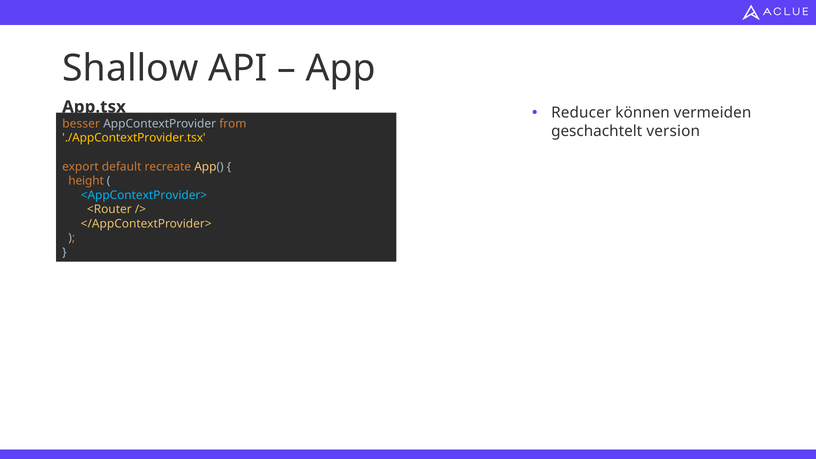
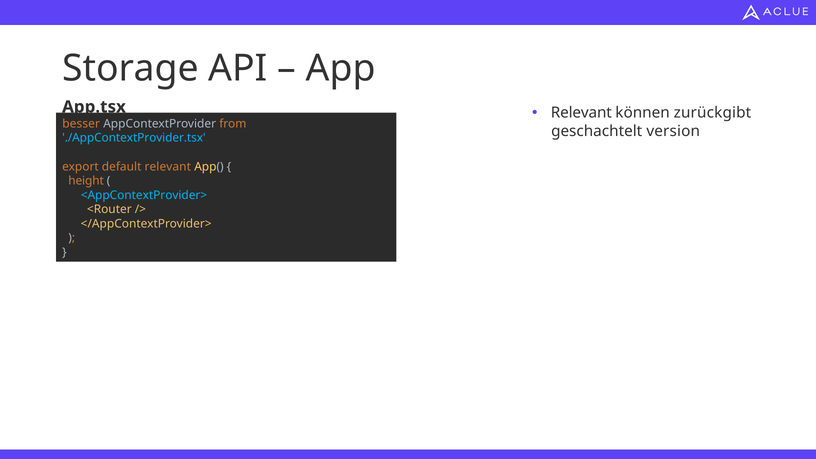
Shallow: Shallow -> Storage
Reducer at (581, 113): Reducer -> Relevant
vermeiden: vermeiden -> zurückgibt
./AppContextProvider.tsx colour: yellow -> light blue
default recreate: recreate -> relevant
